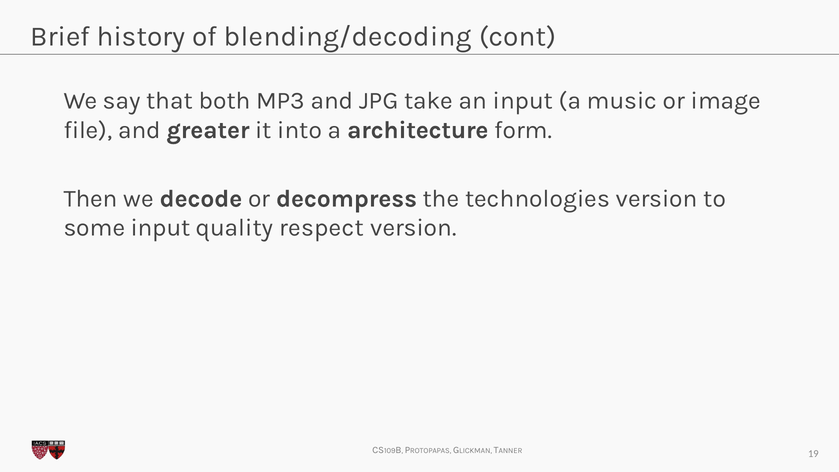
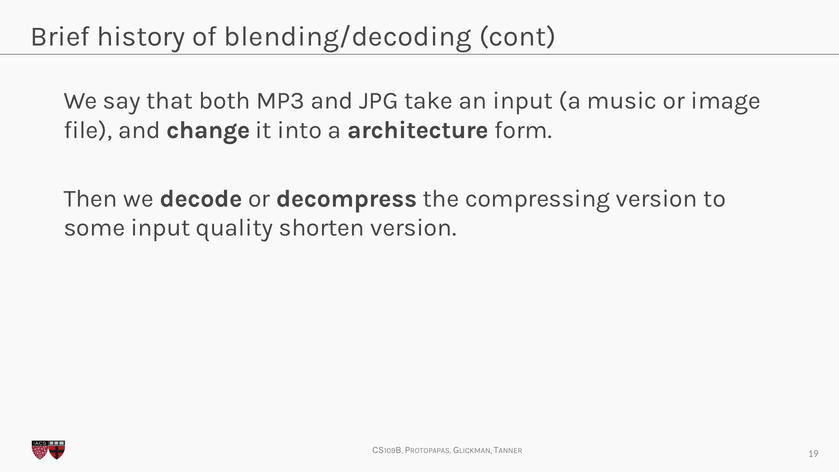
greater: greater -> change
technologies: technologies -> compressing
respect: respect -> shorten
